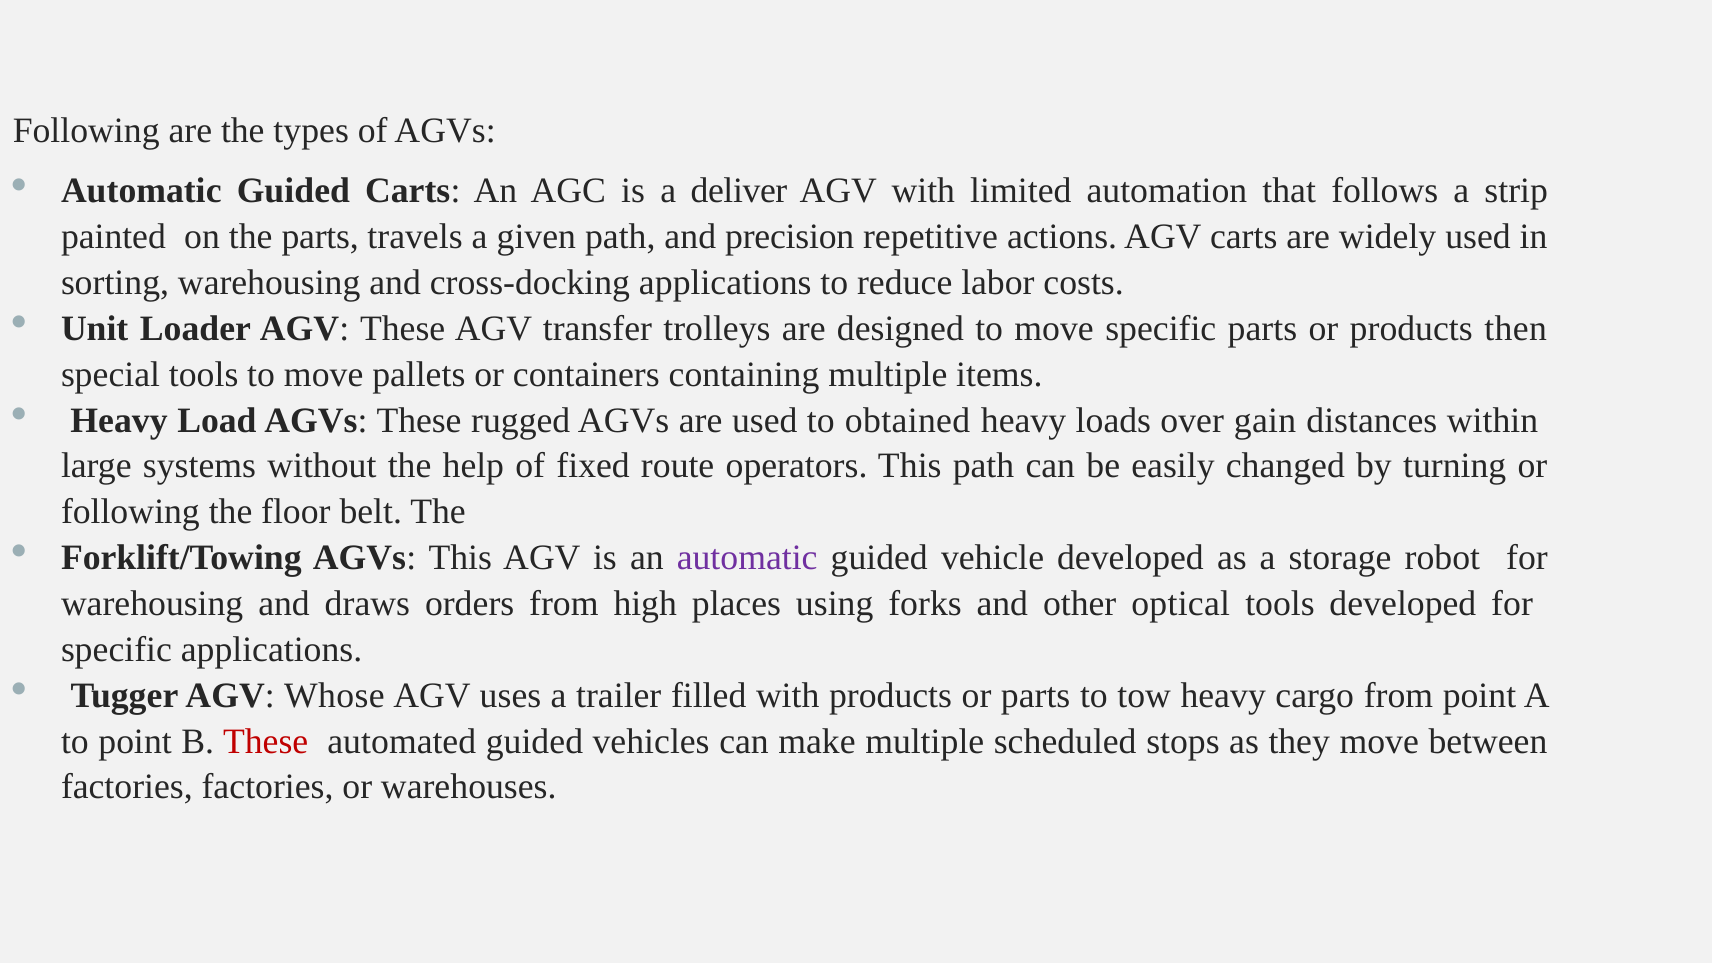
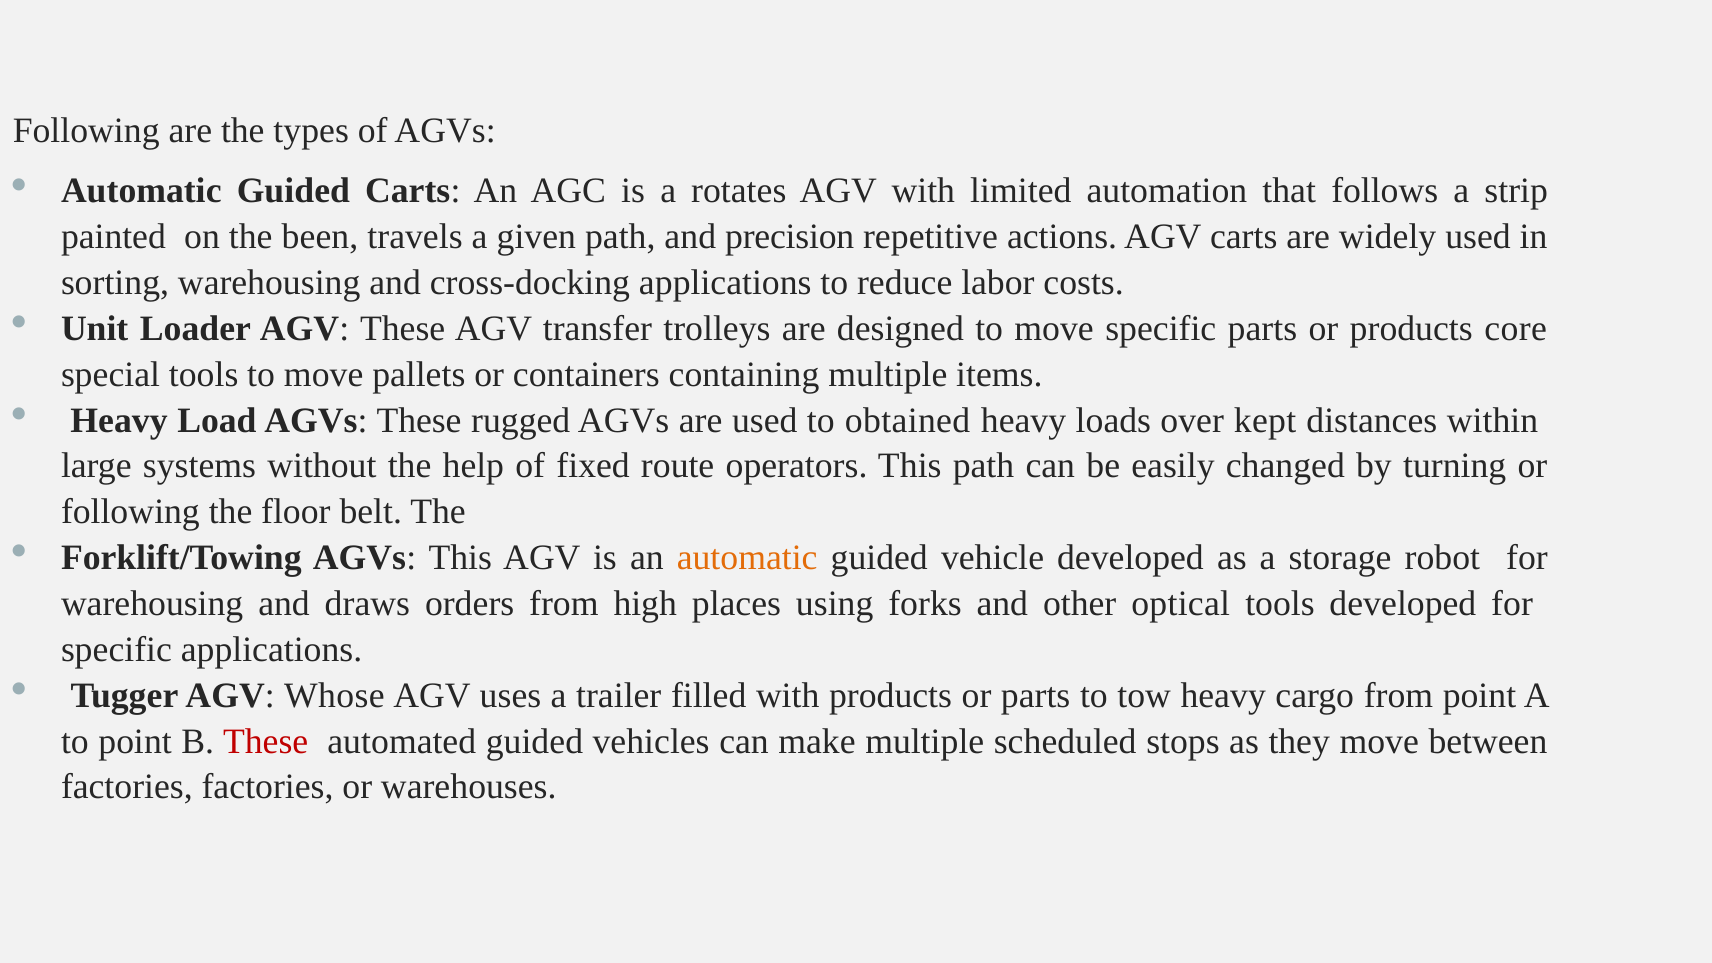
deliver: deliver -> rotates
the parts: parts -> been
then: then -> core
gain: gain -> kept
automatic at (747, 558) colour: purple -> orange
